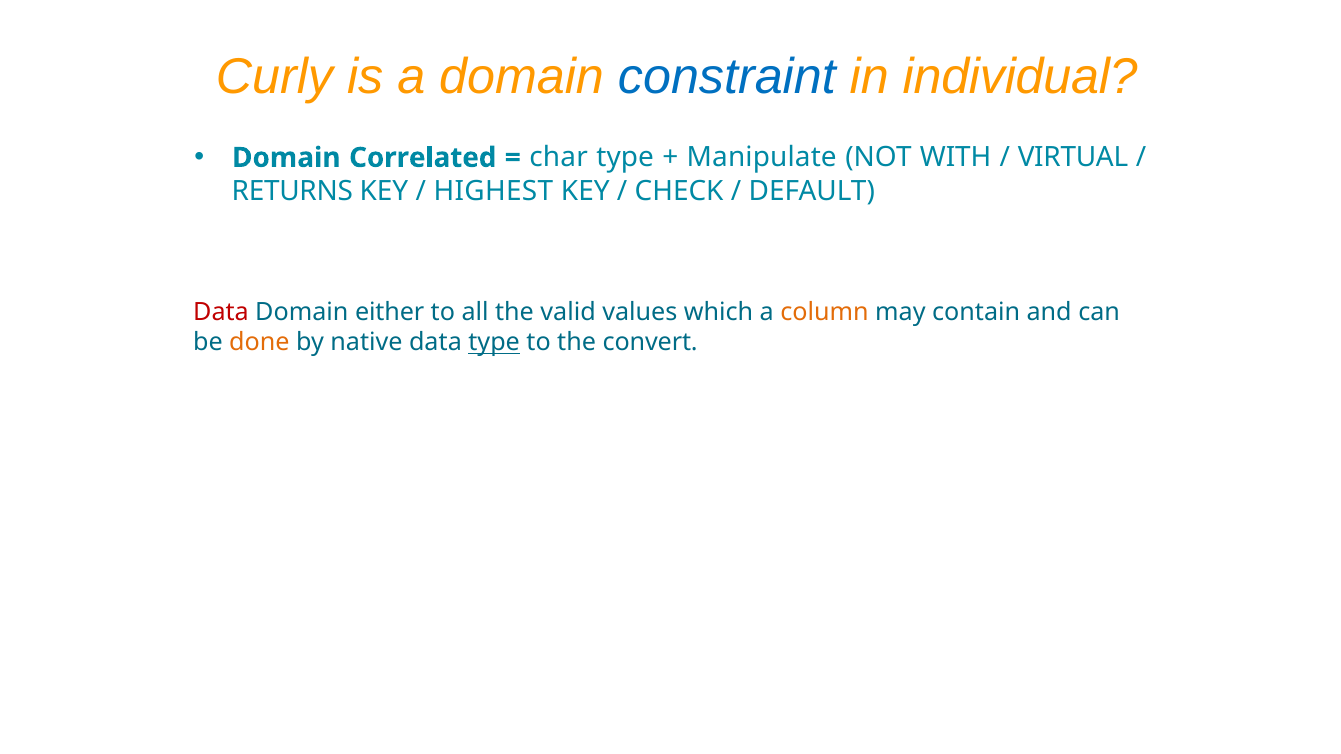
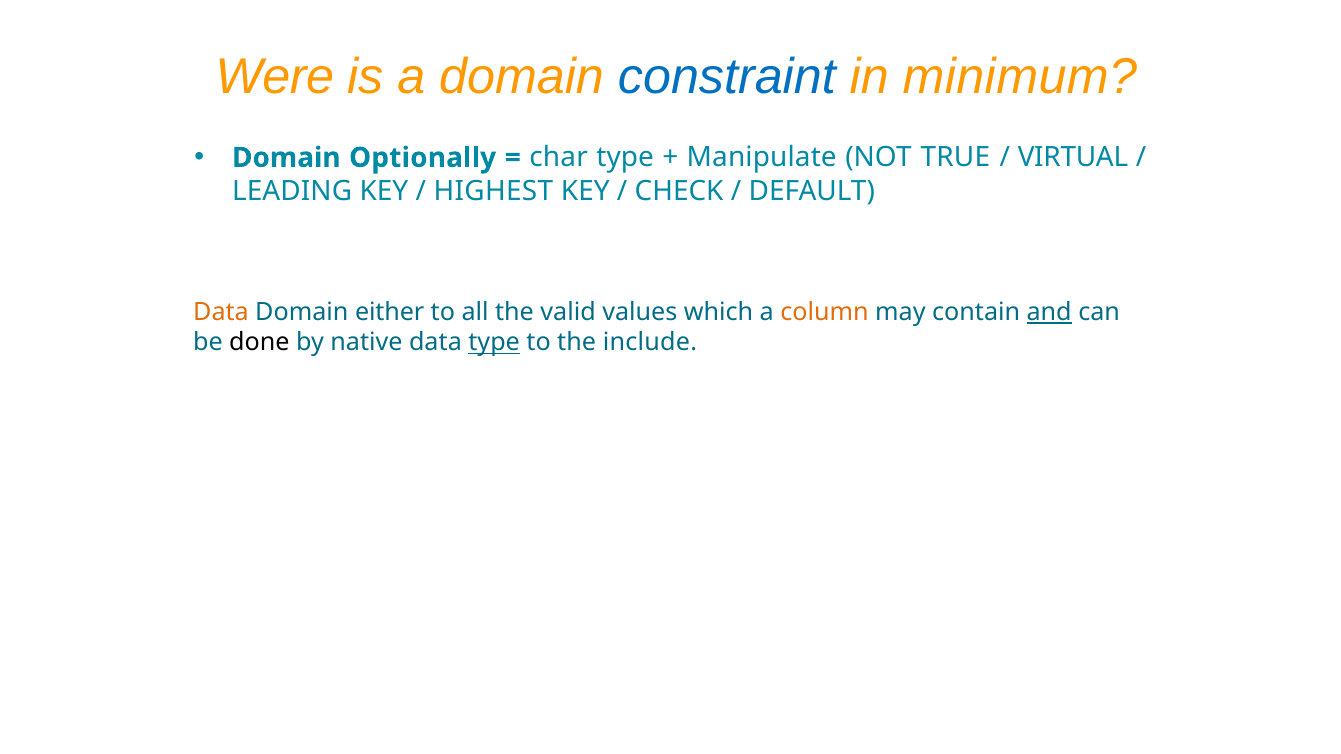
Curly: Curly -> Were
individual: individual -> minimum
Correlated: Correlated -> Optionally
WITH: WITH -> TRUE
RETURNS: RETURNS -> LEADING
Data at (221, 312) colour: red -> orange
and underline: none -> present
done colour: orange -> black
convert: convert -> include
